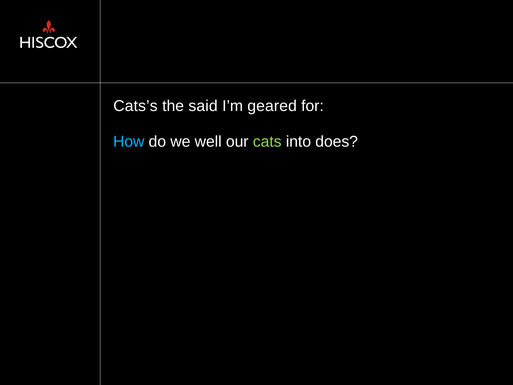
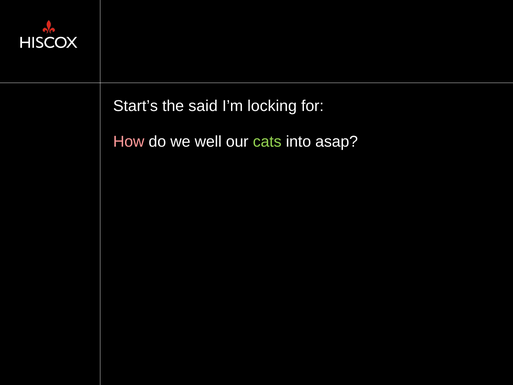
Cats’s: Cats’s -> Start’s
geared: geared -> locking
How colour: light blue -> pink
does: does -> asap
